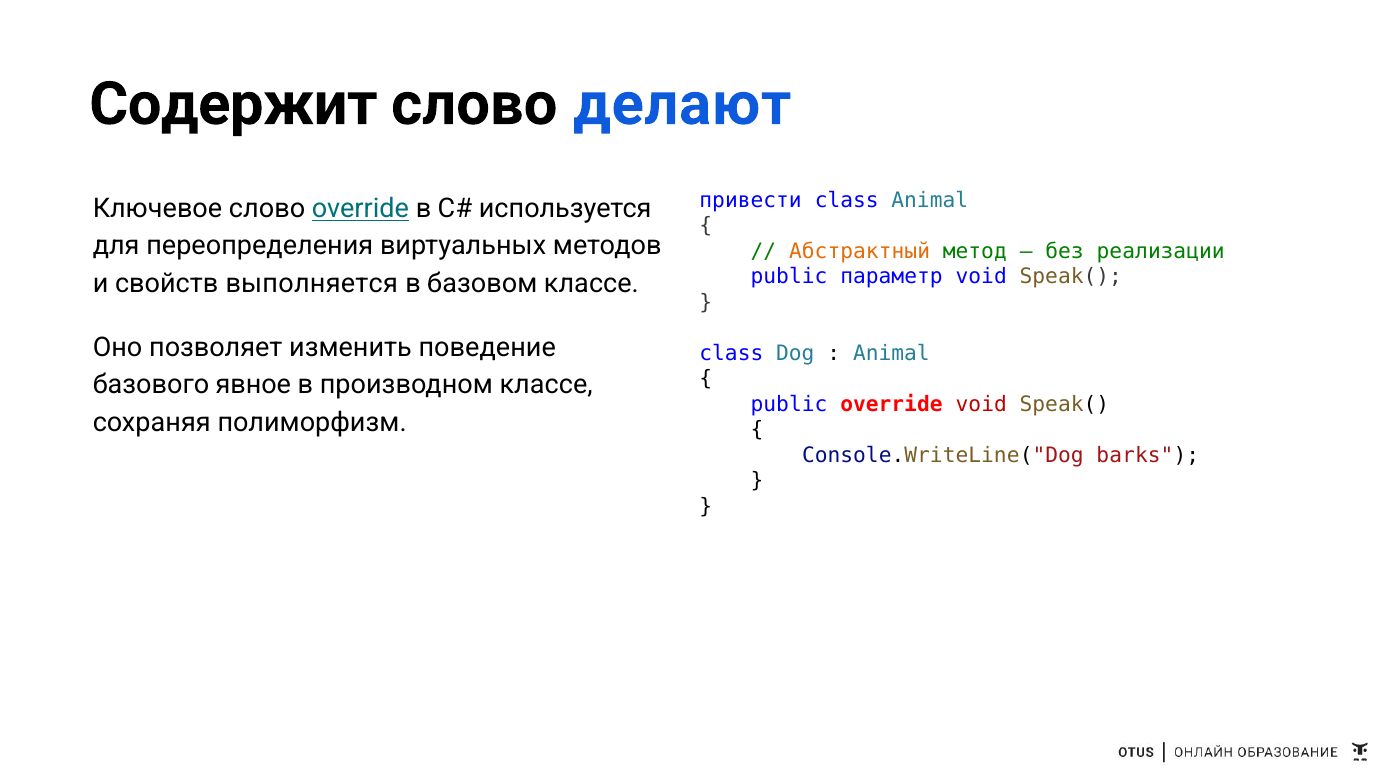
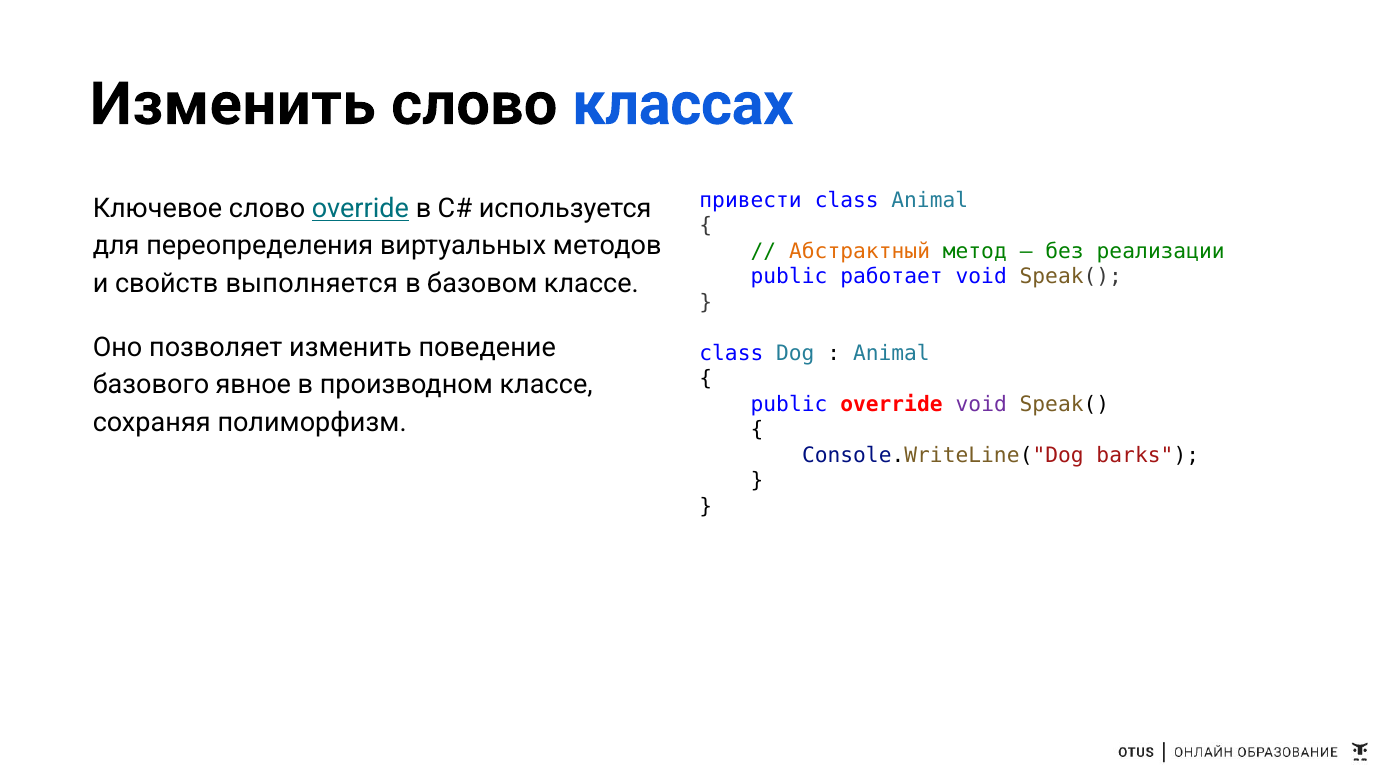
Содержит at (233, 104): Содержит -> Изменить
делают: делают -> классах
параметр: параметр -> работает
void at (981, 404) colour: red -> purple
